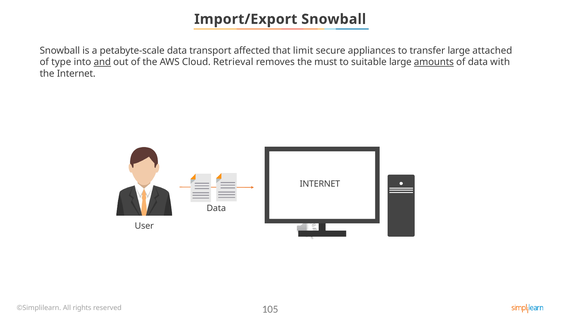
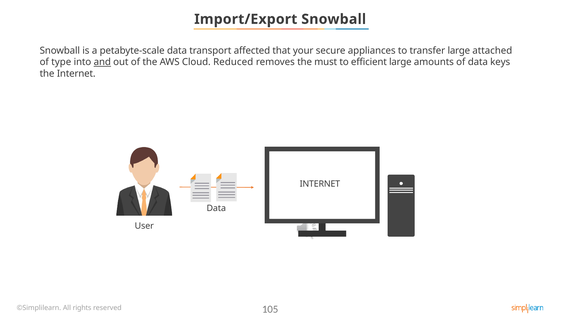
limit: limit -> your
Retrieval: Retrieval -> Reduced
suitable: suitable -> efficient
amounts underline: present -> none
with: with -> keys
